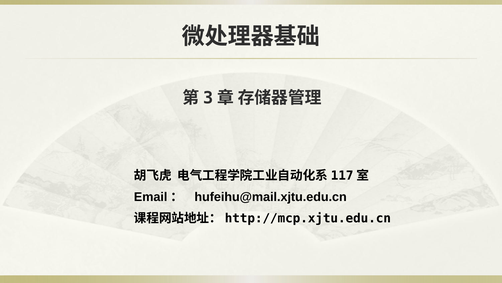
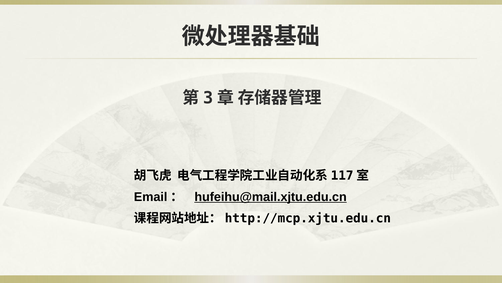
hufeihu@mail.xjtu.edu.cn underline: none -> present
